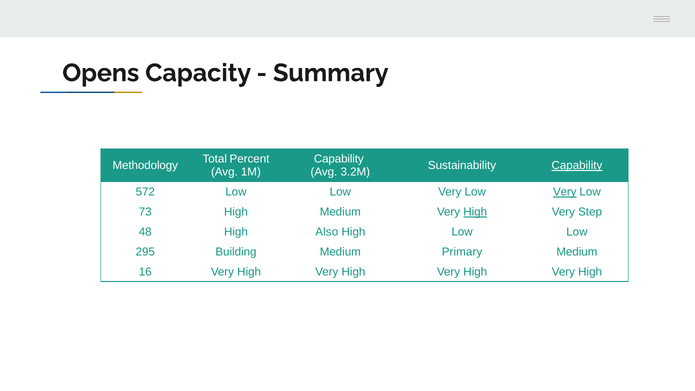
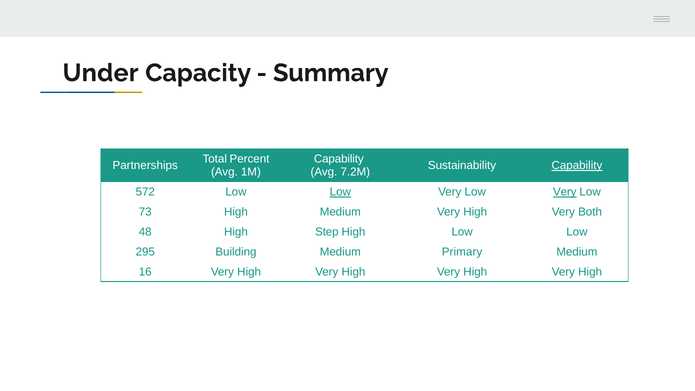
Opens: Opens -> Under
Methodology: Methodology -> Partnerships
3.2M: 3.2M -> 7.2M
Low at (340, 192) underline: none -> present
High at (475, 212) underline: present -> none
Step: Step -> Both
Also: Also -> Step
